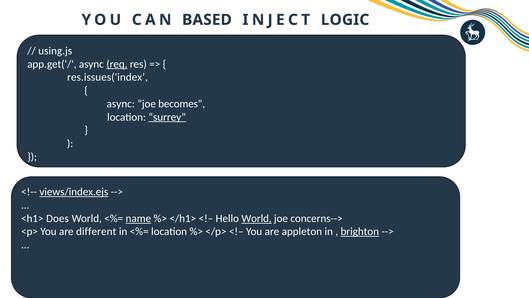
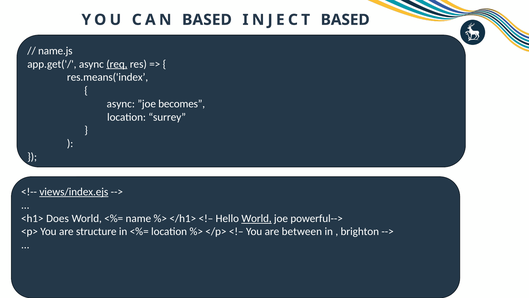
INJECT LOGIC: LOGIC -> BASED
using.js: using.js -> name.js
res.issues('index: res.issues('index -> res.means('index
surrey underline: present -> none
name underline: present -> none
concerns-->: concerns--> -> powerful-->
different: different -> structure
appleton: appleton -> between
brighton underline: present -> none
